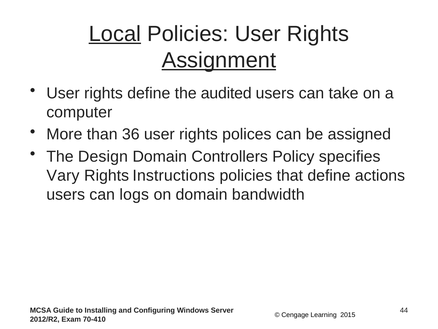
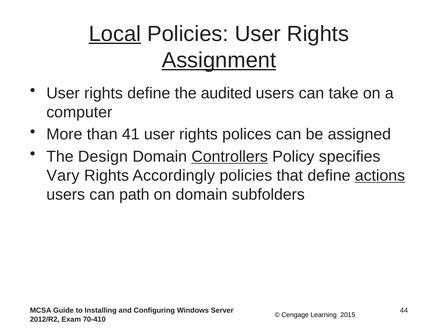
36: 36 -> 41
Controllers underline: none -> present
Instructions: Instructions -> Accordingly
actions underline: none -> present
logs: logs -> path
bandwidth: bandwidth -> subfolders
